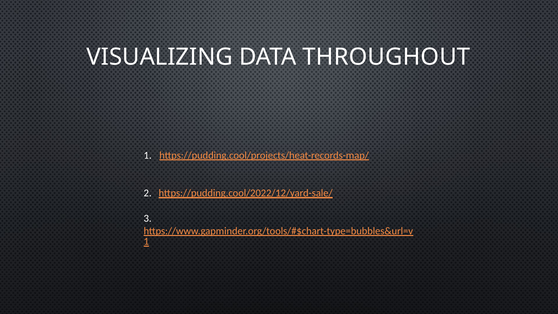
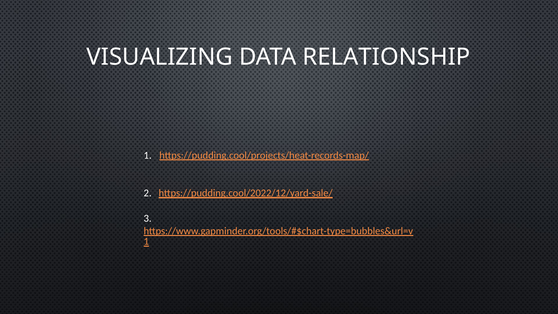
THROUGHOUT: THROUGHOUT -> RELATIONSHIP
